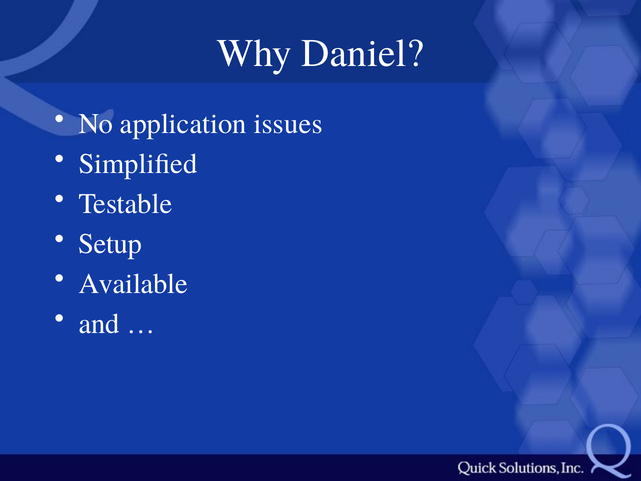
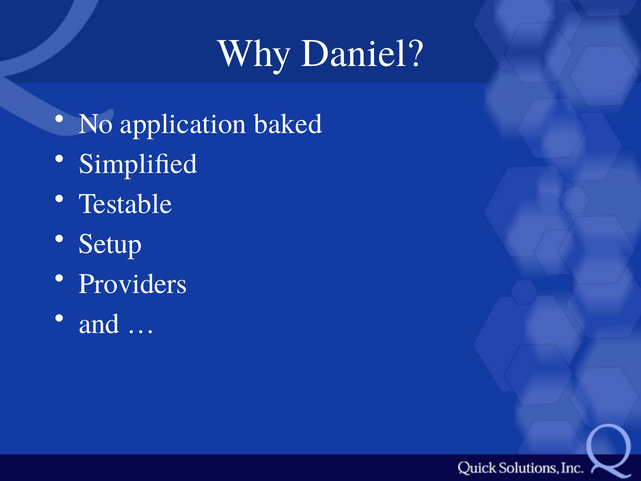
issues: issues -> baked
Available: Available -> Providers
